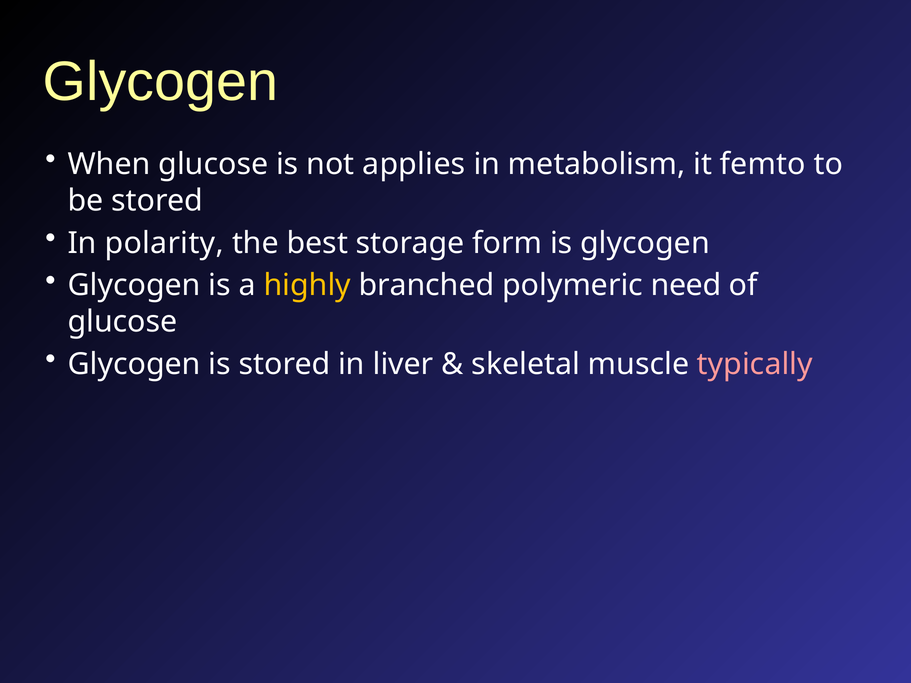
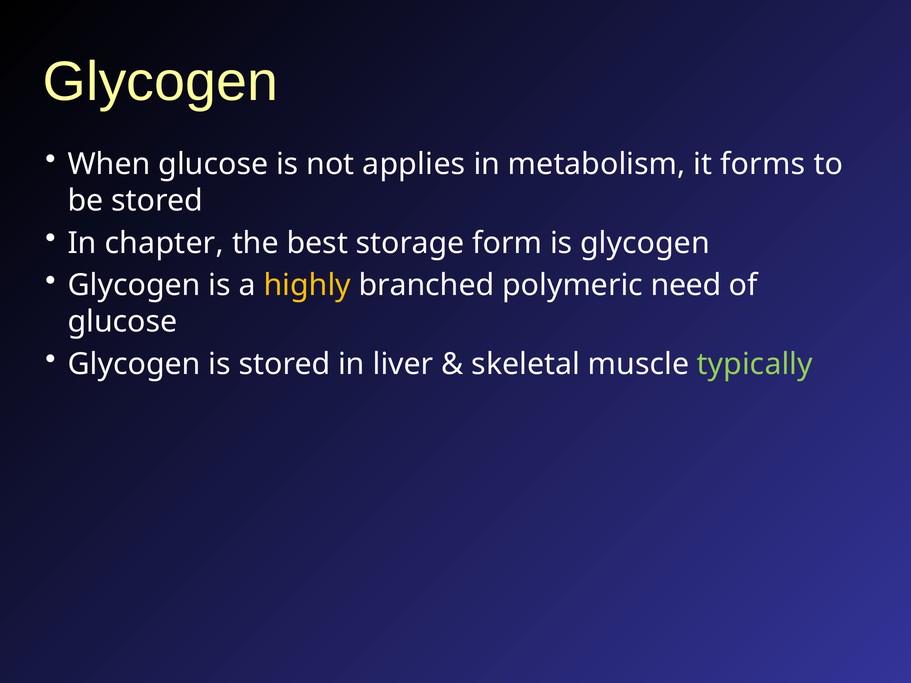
femto: femto -> forms
polarity: polarity -> chapter
typically colour: pink -> light green
